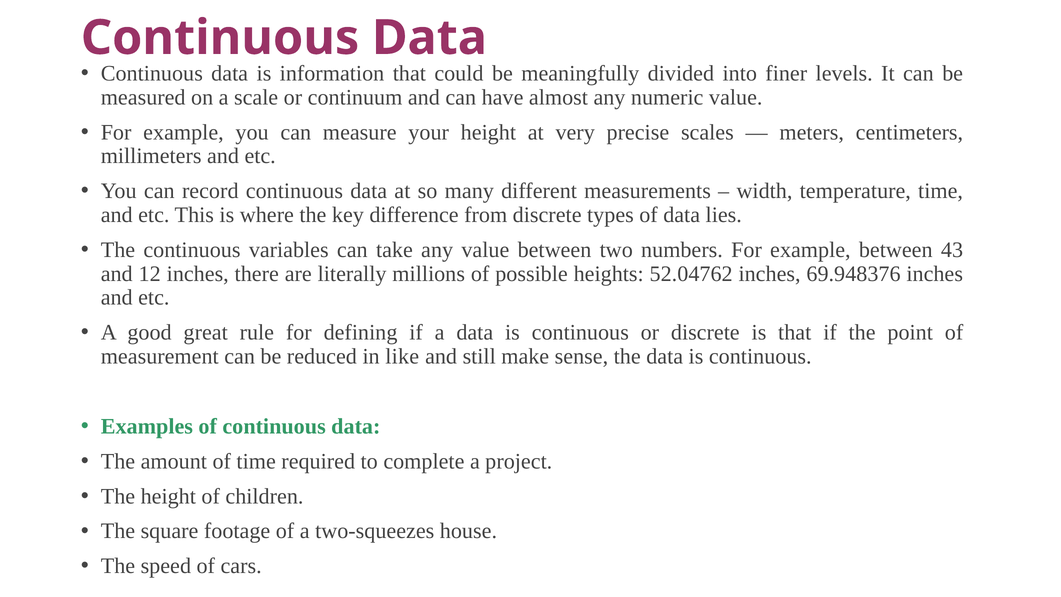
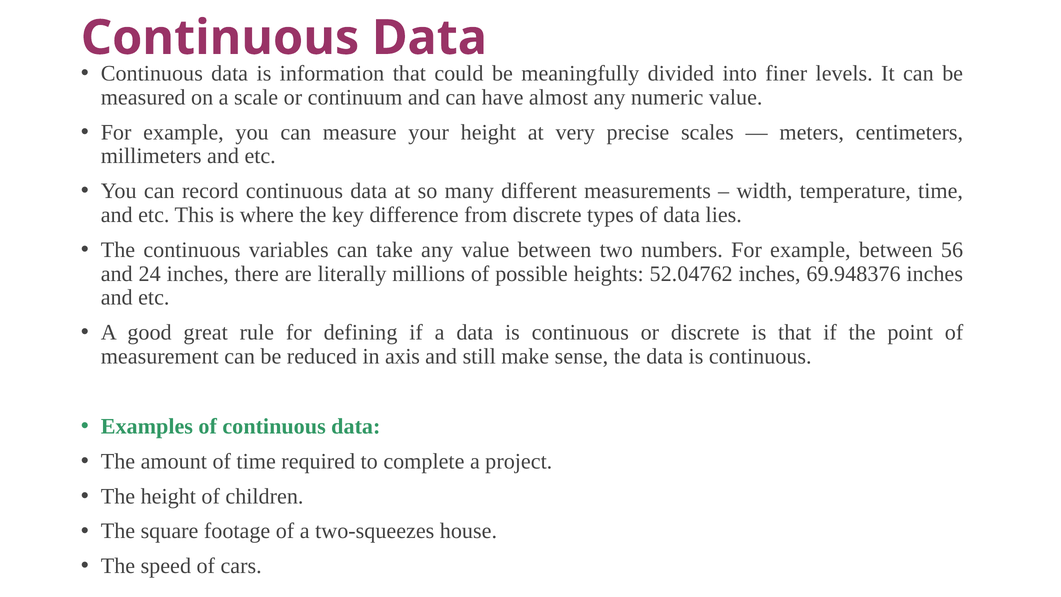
43: 43 -> 56
12: 12 -> 24
like: like -> axis
